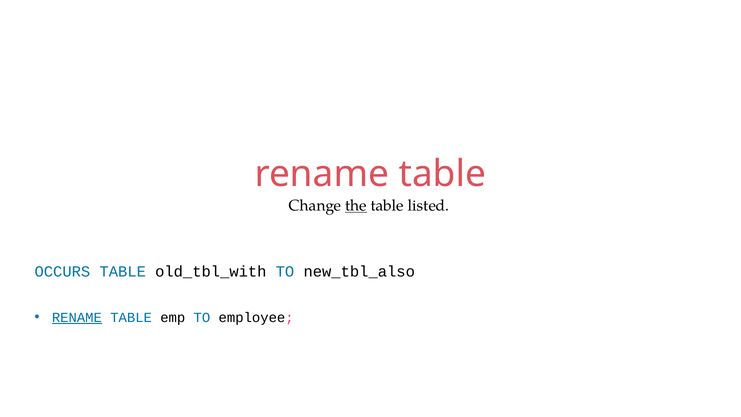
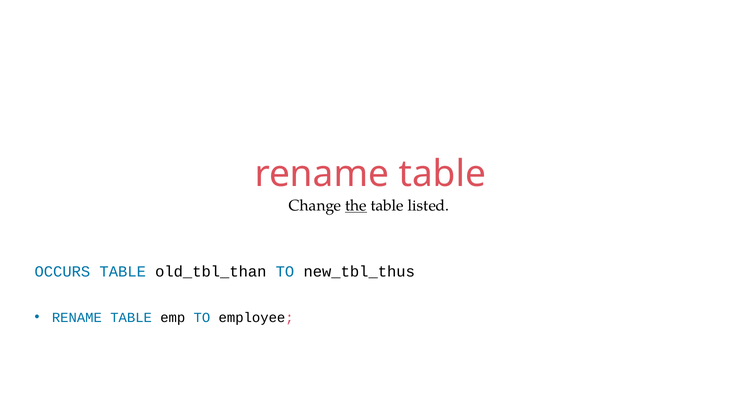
old_tbl_with: old_tbl_with -> old_tbl_than
new_tbl_also: new_tbl_also -> new_tbl_thus
RENAME at (77, 317) underline: present -> none
